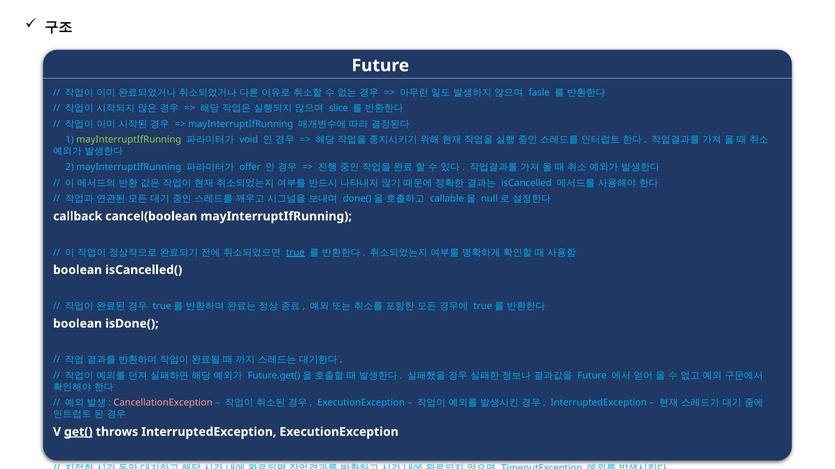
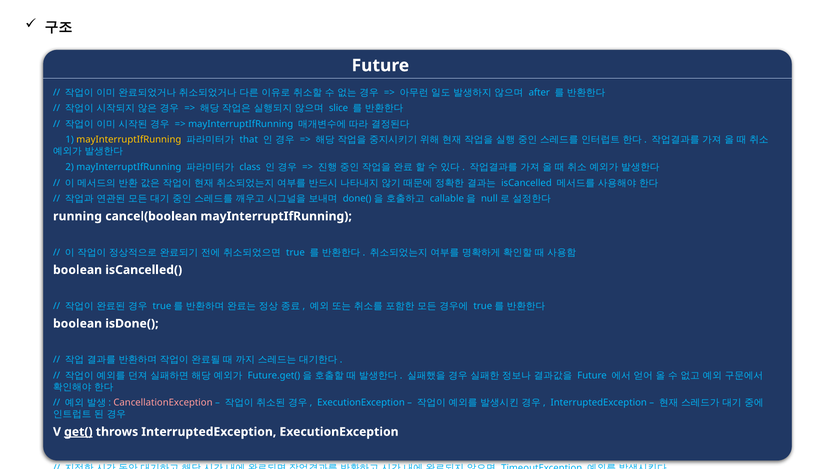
fasle: fasle -> after
mayInterruptIfRunning at (129, 140) colour: light green -> yellow
void: void -> that
offer: offer -> class
callback: callback -> running
true underline: present -> none
